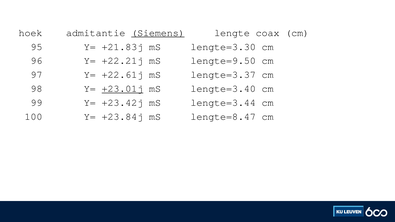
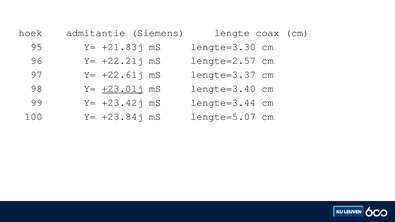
Siemens underline: present -> none
lengte=9.50: lengte=9.50 -> lengte=2.57
lengte=8.47: lengte=8.47 -> lengte=5.07
